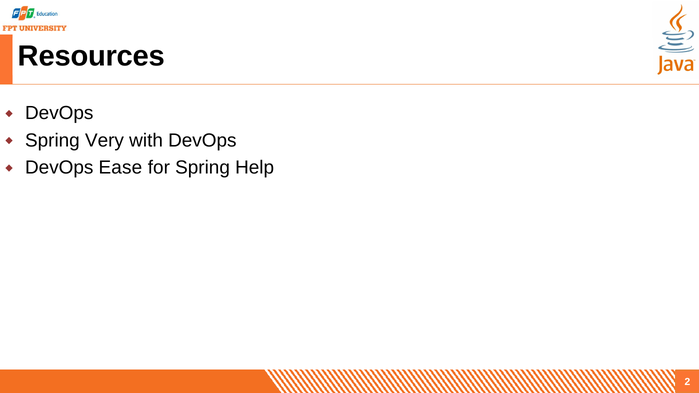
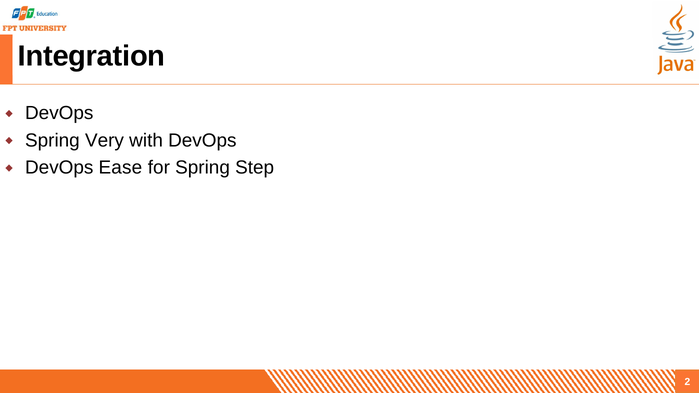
Resources: Resources -> Integration
Help: Help -> Step
